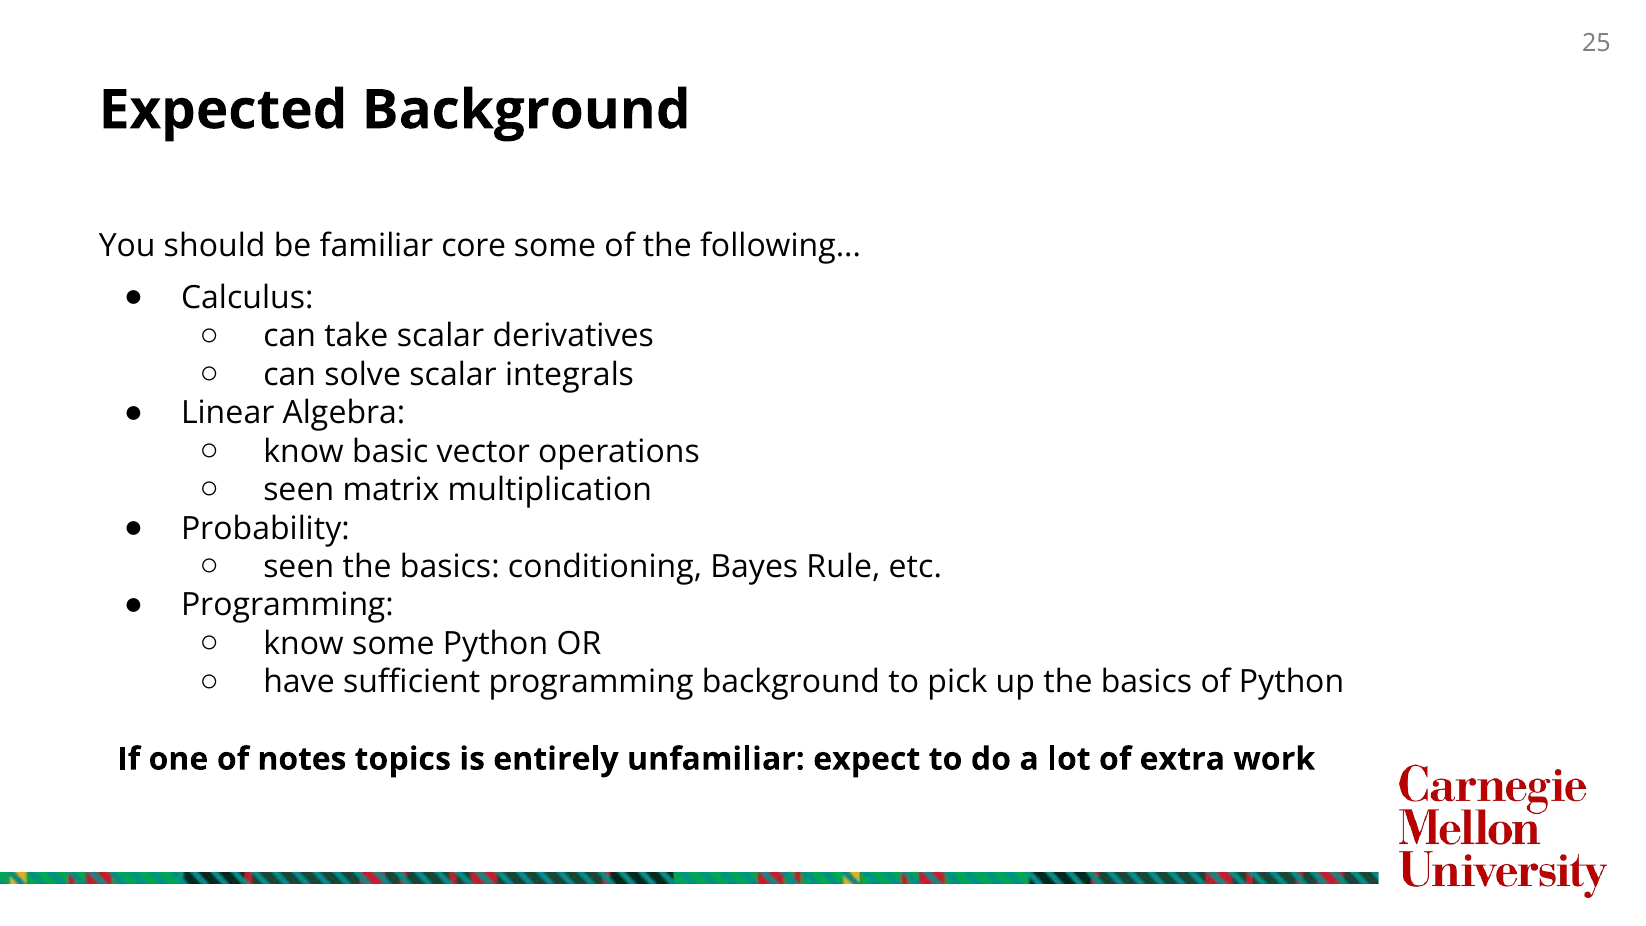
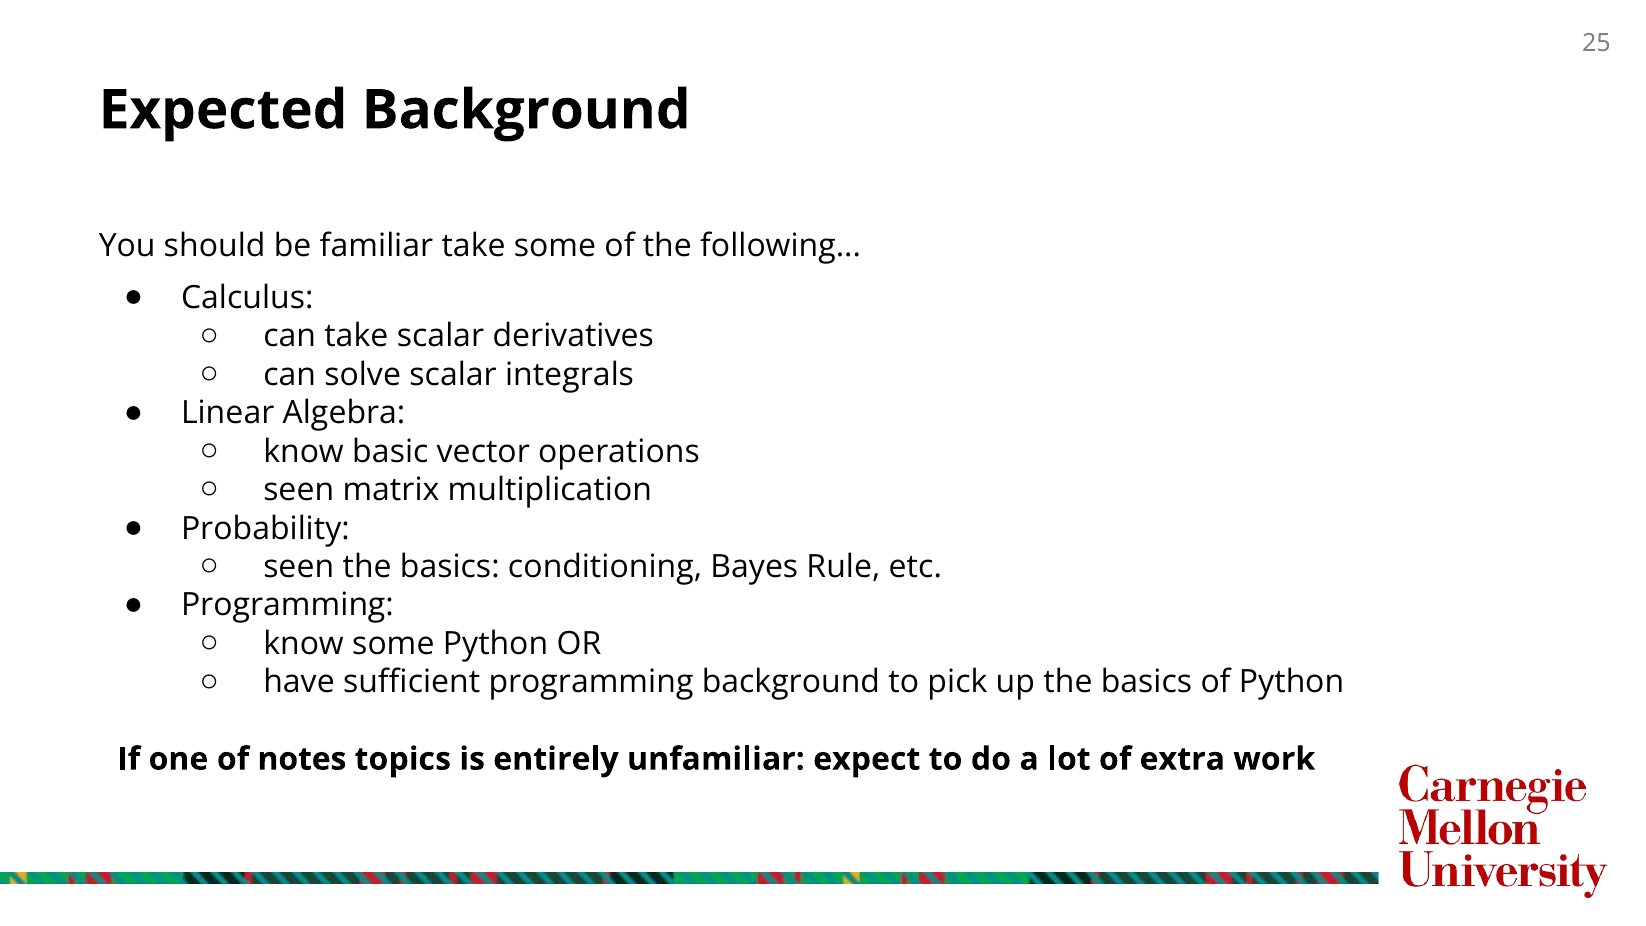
familiar core: core -> take
